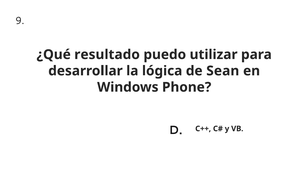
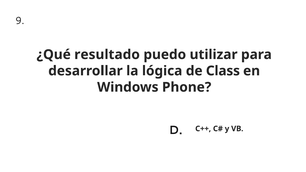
Sean: Sean -> Class
